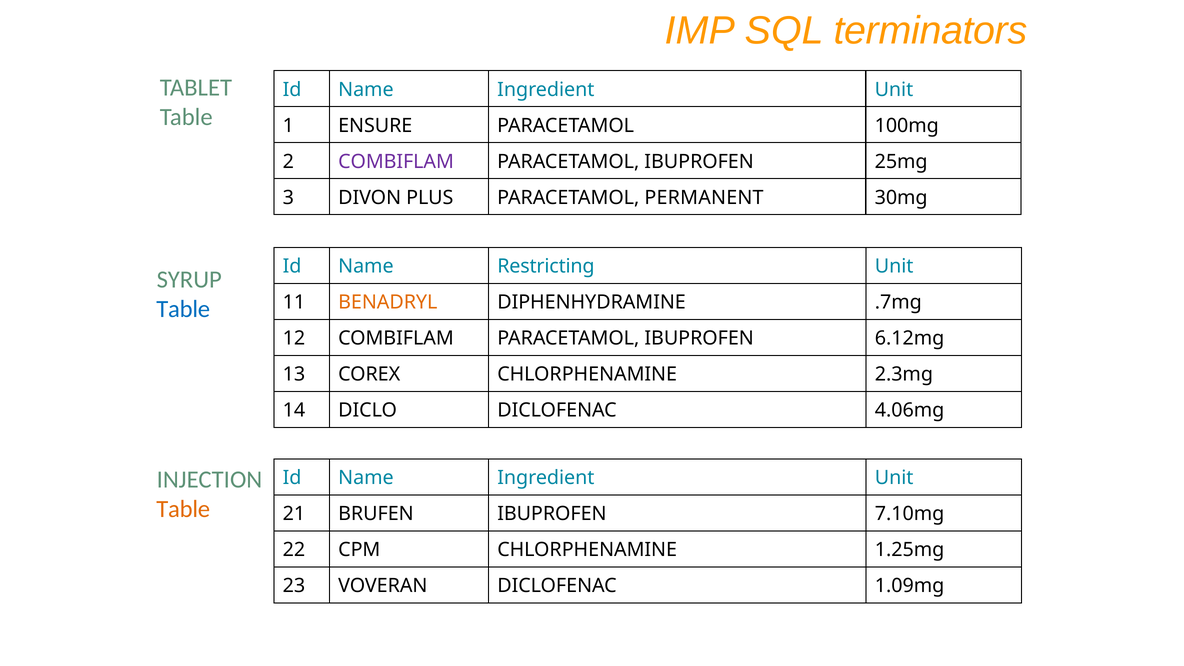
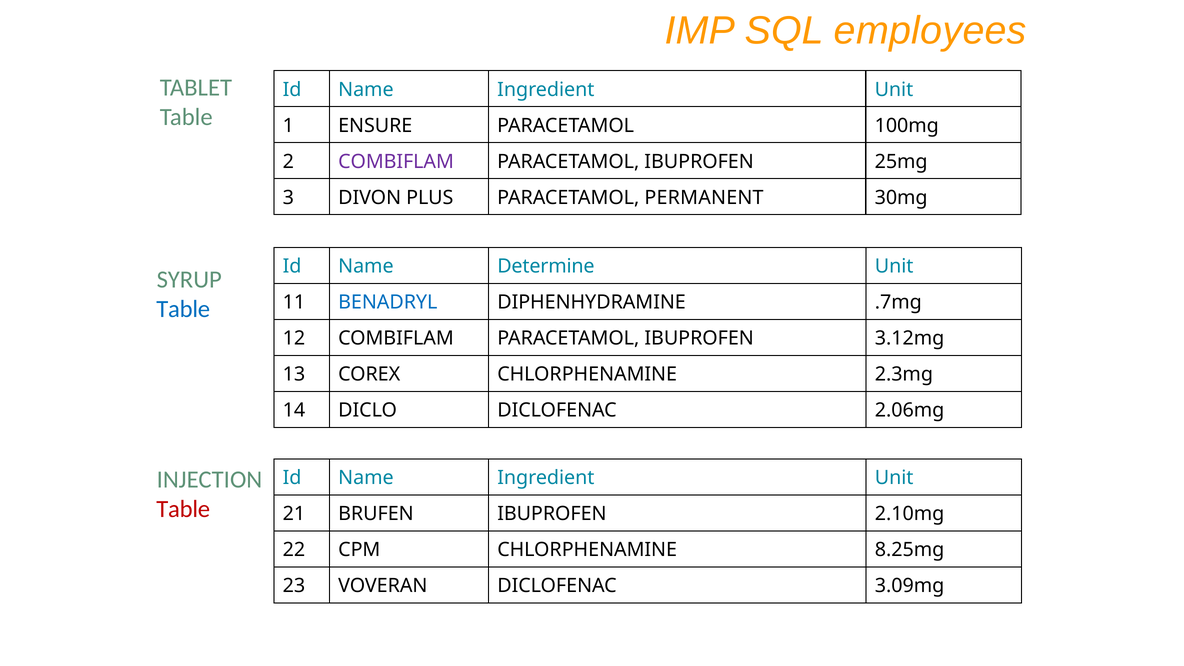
terminators: terminators -> employees
Restricting: Restricting -> Determine
BENADRYL colour: orange -> blue
6.12mg: 6.12mg -> 3.12mg
4.06mg: 4.06mg -> 2.06mg
Table at (183, 509) colour: orange -> red
7.10mg: 7.10mg -> 2.10mg
1.25mg: 1.25mg -> 8.25mg
1.09mg: 1.09mg -> 3.09mg
